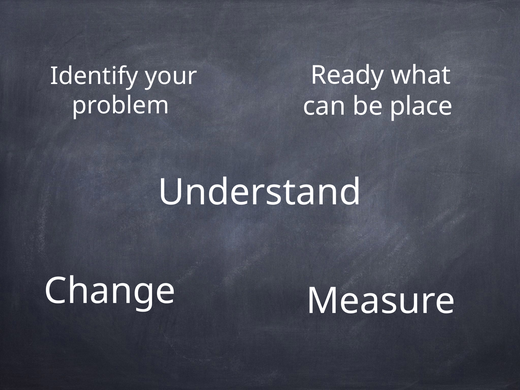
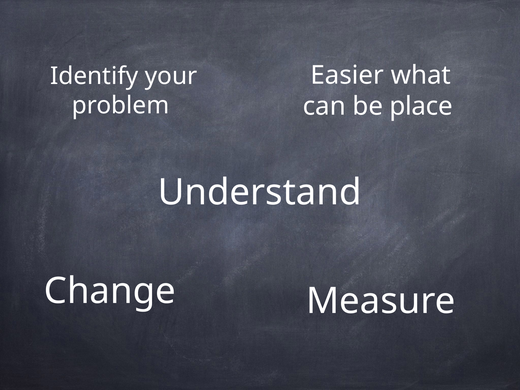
Ready: Ready -> Easier
